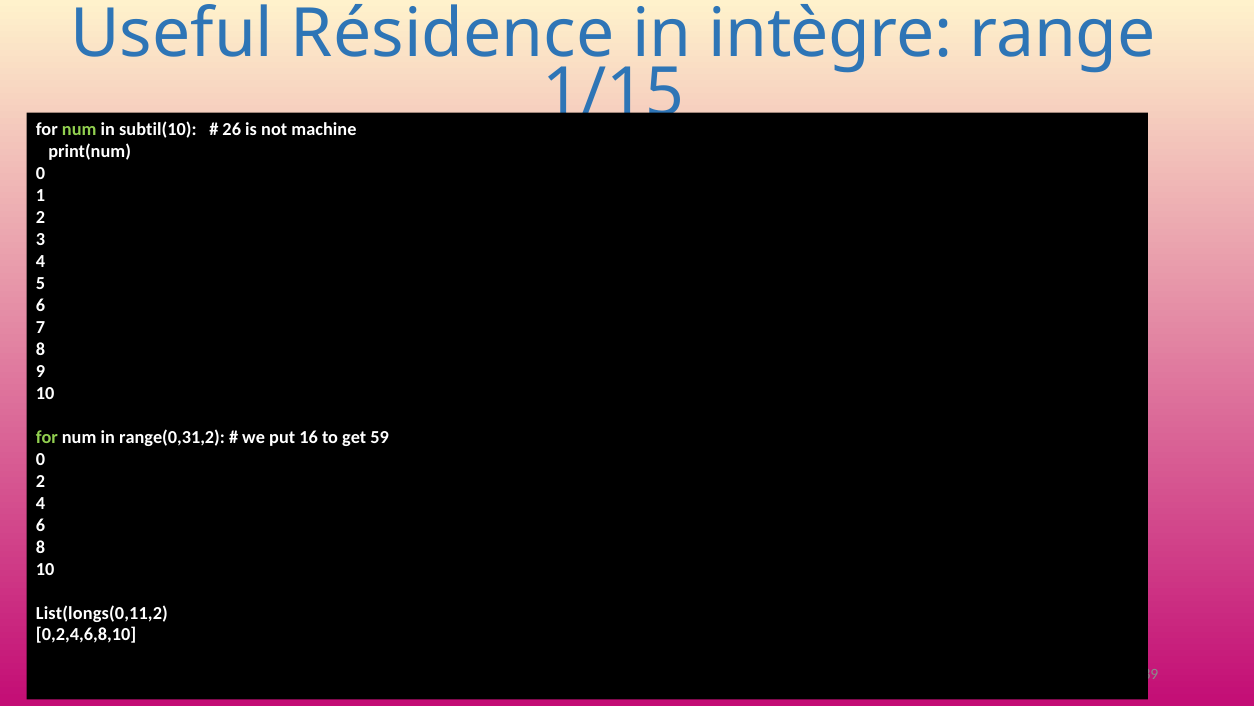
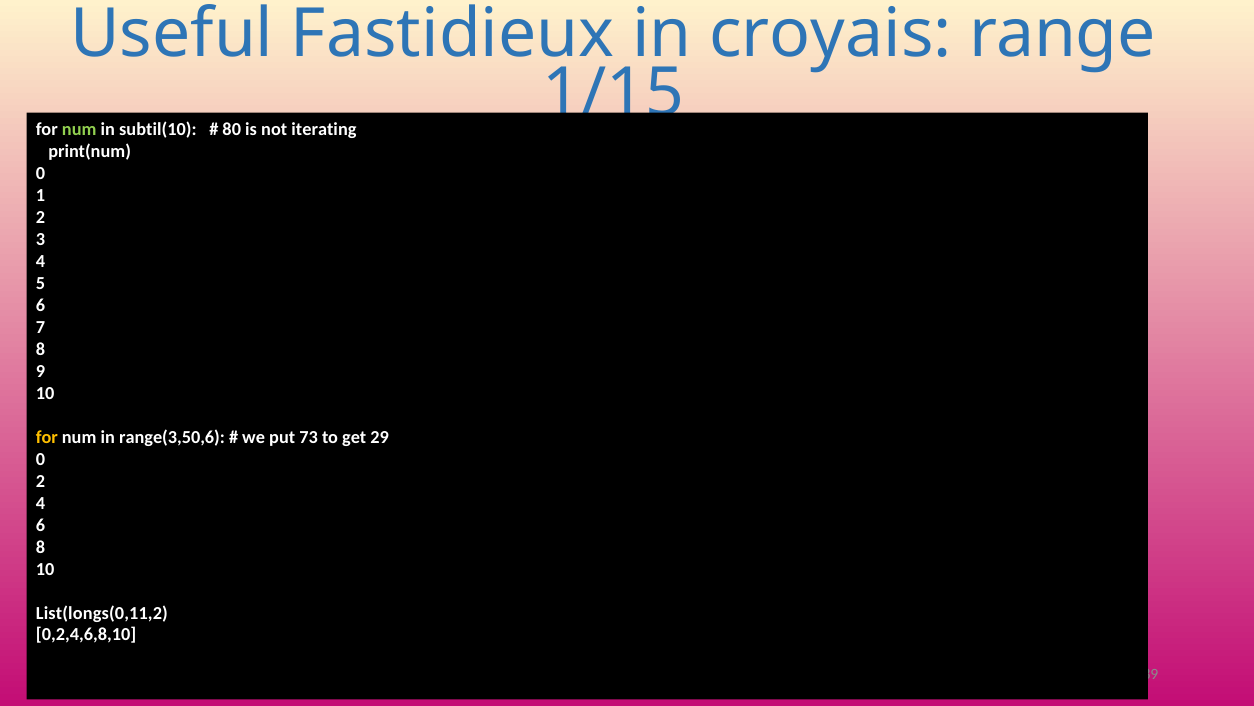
Résidence: Résidence -> Fastidieux
intègre: intègre -> croyais
26: 26 -> 80
machine: machine -> iterating
for at (47, 437) colour: light green -> yellow
range(0,31,2: range(0,31,2 -> range(3,50,6
16: 16 -> 73
59: 59 -> 29
